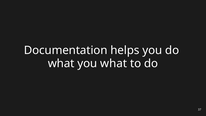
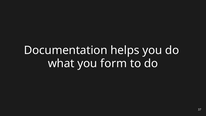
you what: what -> form
